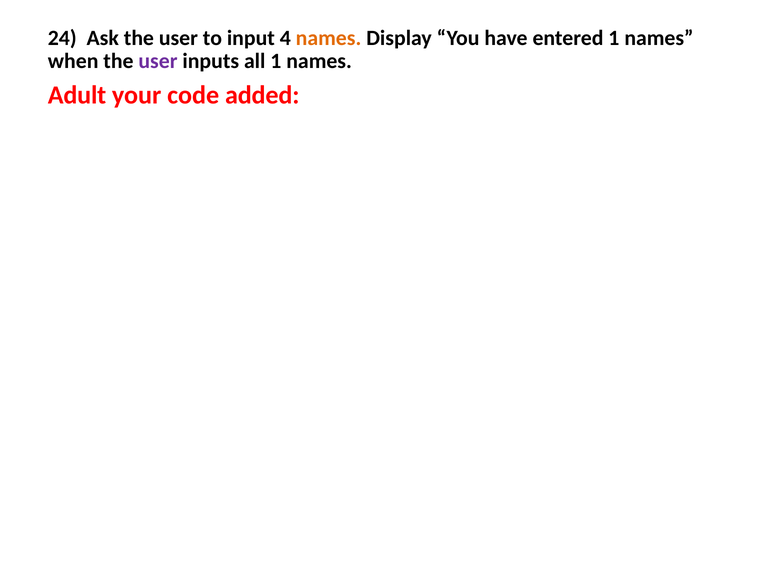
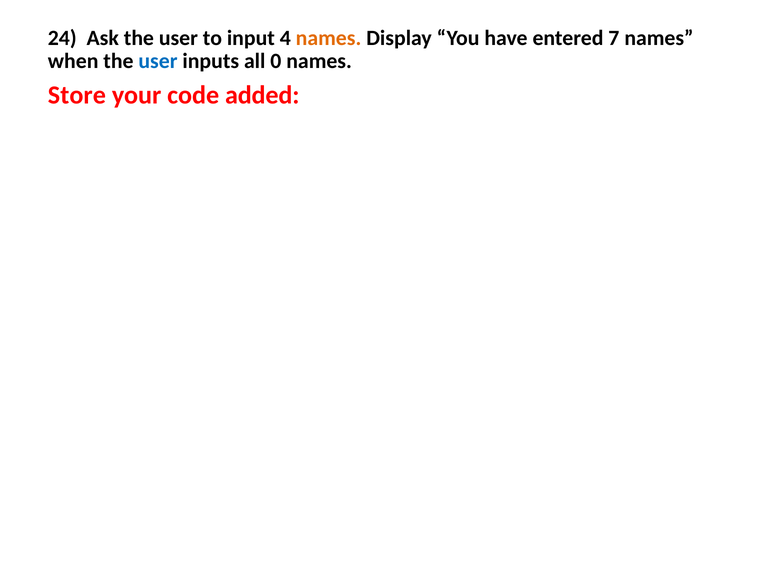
entered 1: 1 -> 7
user at (158, 61) colour: purple -> blue
all 1: 1 -> 0
Adult: Adult -> Store
